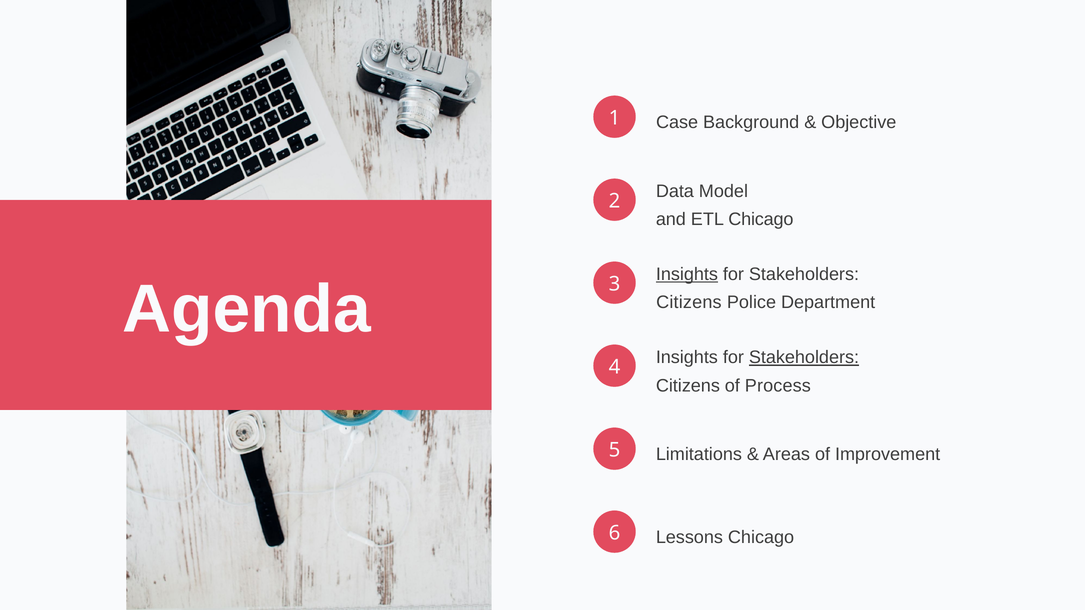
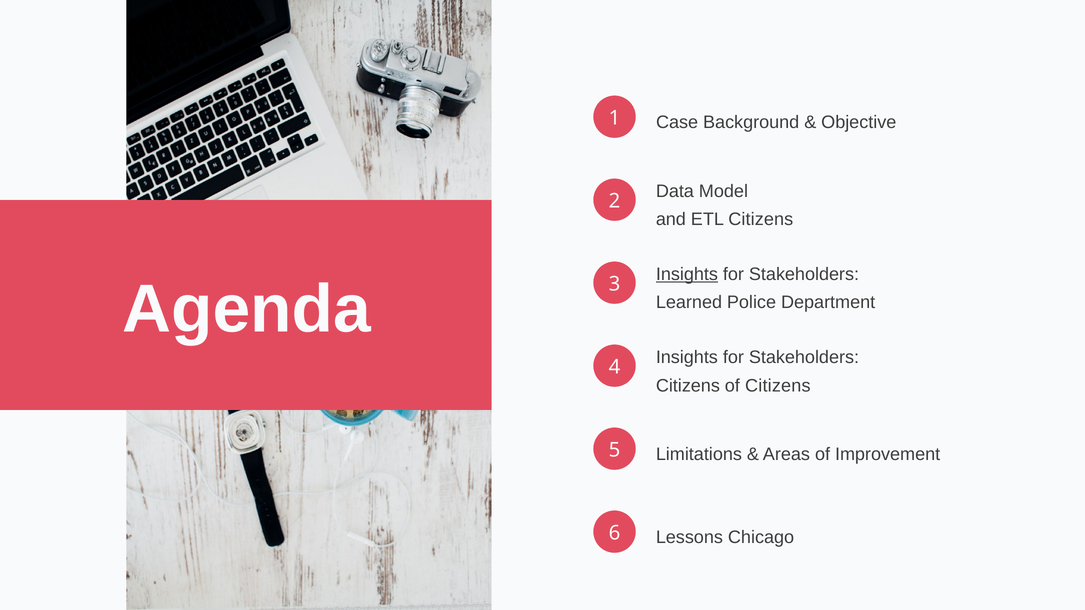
ETL Chicago: Chicago -> Citizens
Citizens at (689, 303): Citizens -> Learned
Stakeholders at (804, 358) underline: present -> none
of Process: Process -> Citizens
